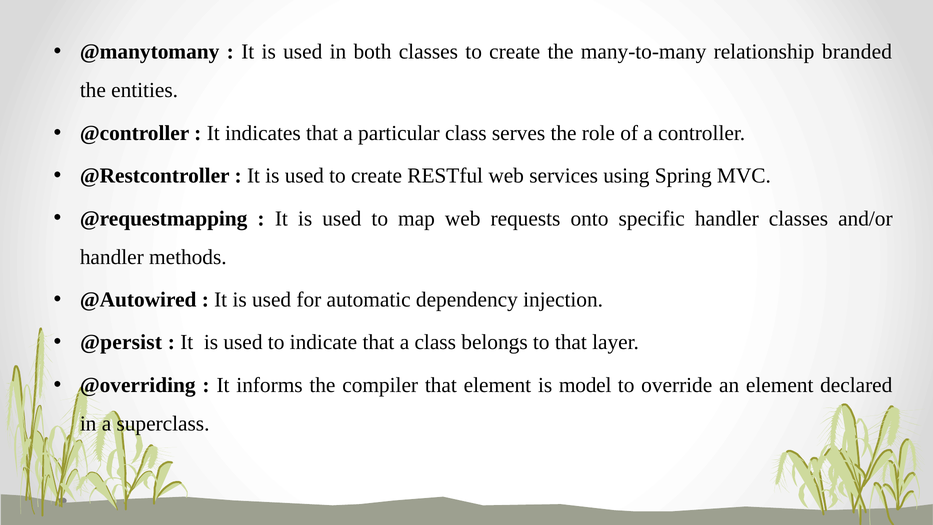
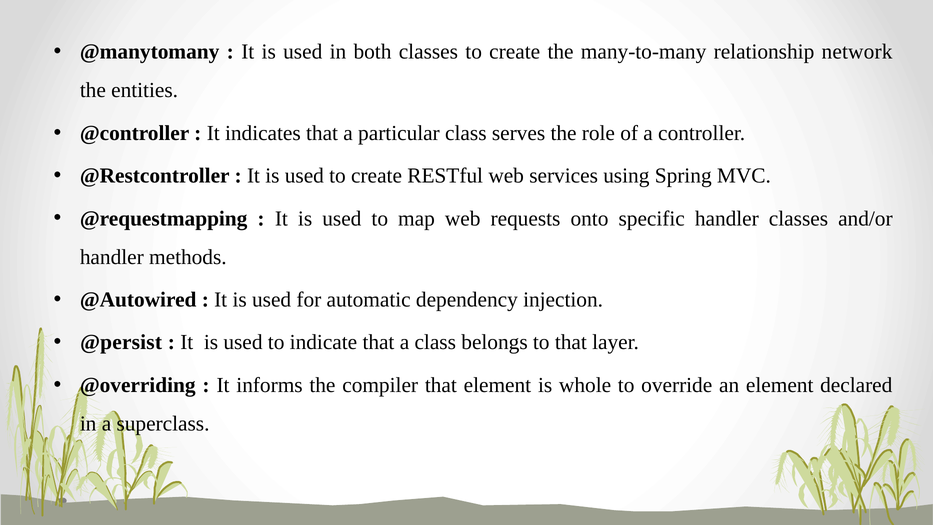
branded: branded -> network
model: model -> whole
